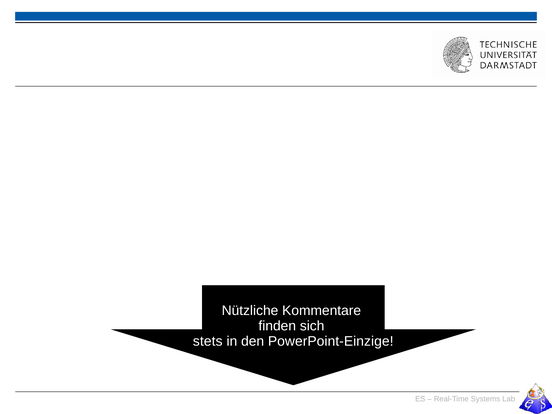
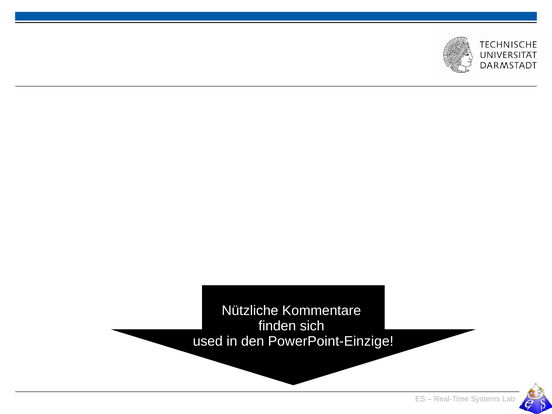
stets: stets -> used
